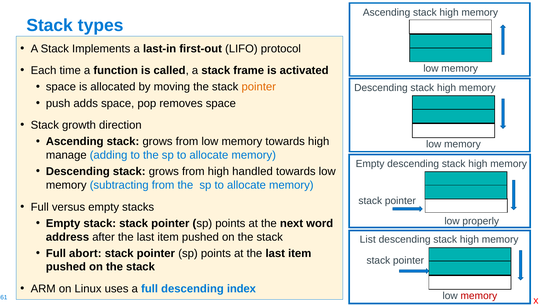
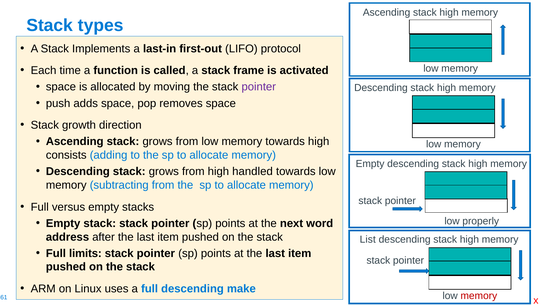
pointer at (259, 87) colour: orange -> purple
manage: manage -> consists
abort: abort -> limits
index: index -> make
